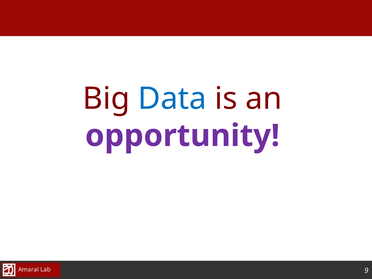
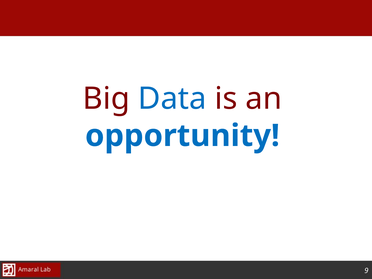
opportunity colour: purple -> blue
